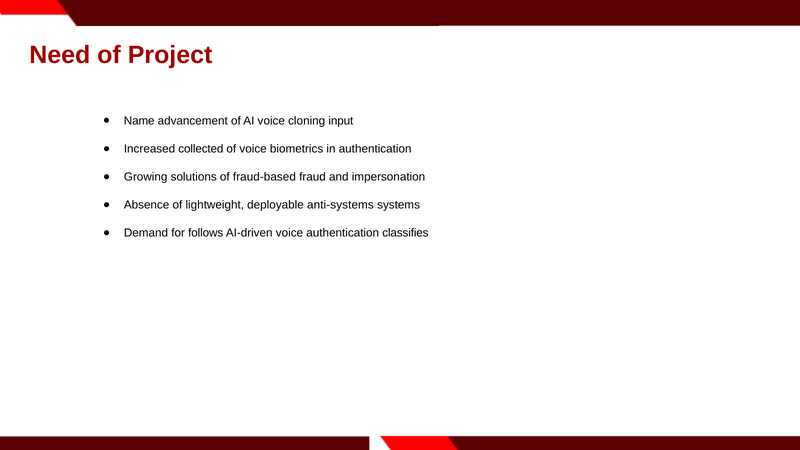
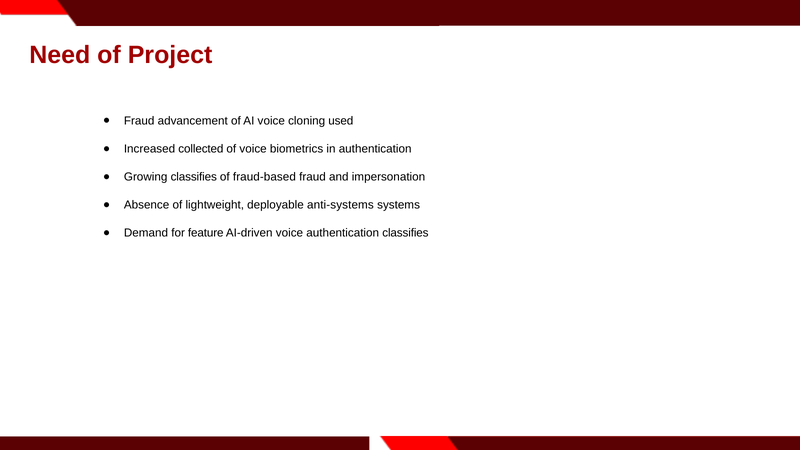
Name at (139, 121): Name -> Fraud
input: input -> used
Growing solutions: solutions -> classifies
follows: follows -> feature
